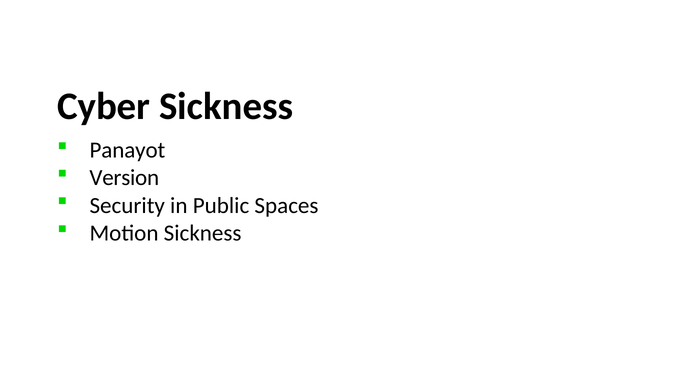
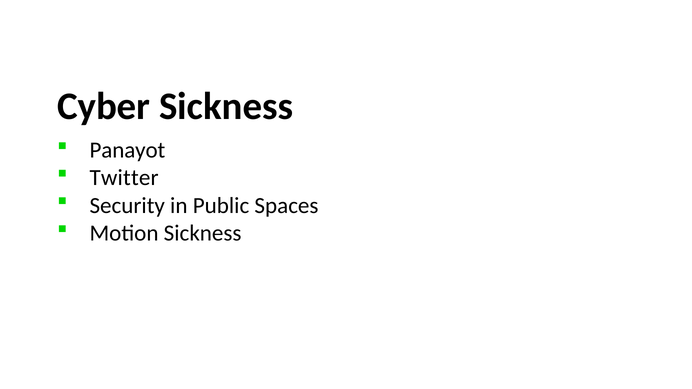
Version: Version -> Twitter
